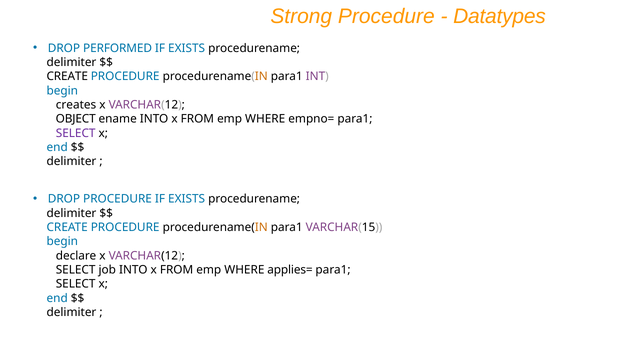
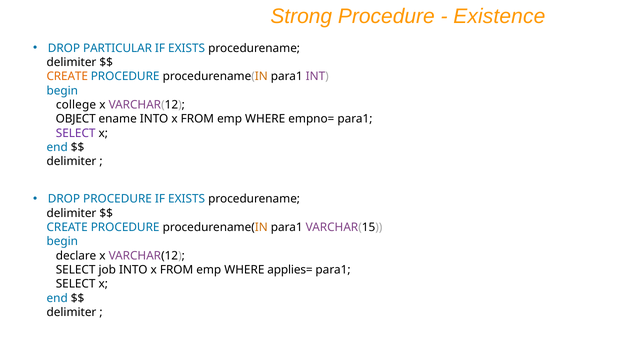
Datatypes: Datatypes -> Existence
PERFORMED: PERFORMED -> PARTICULAR
CREATE at (67, 77) colour: black -> orange
creates: creates -> college
